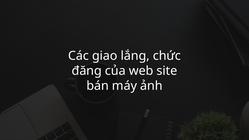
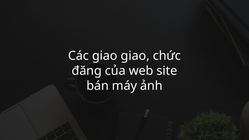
giao lắng: lắng -> giao
